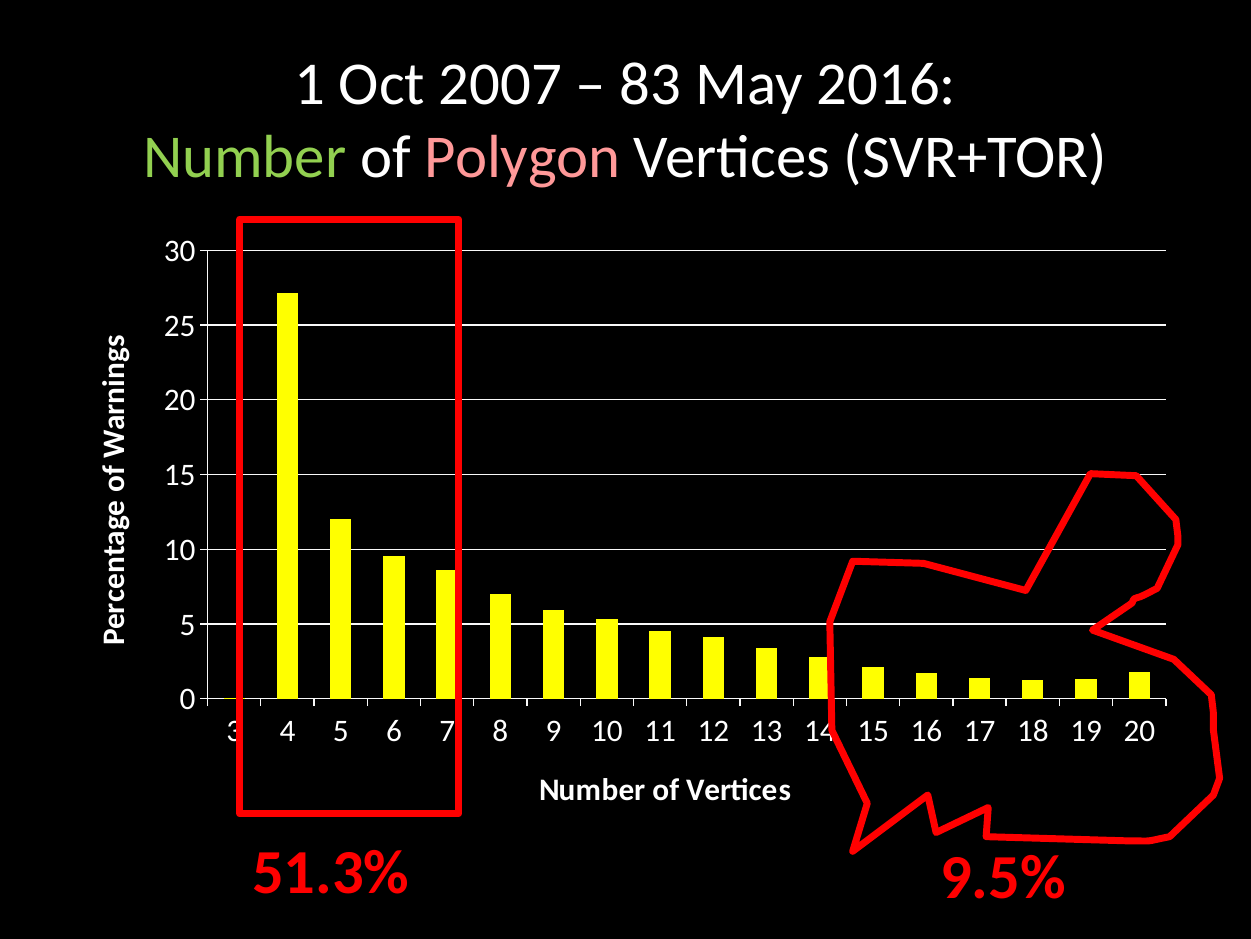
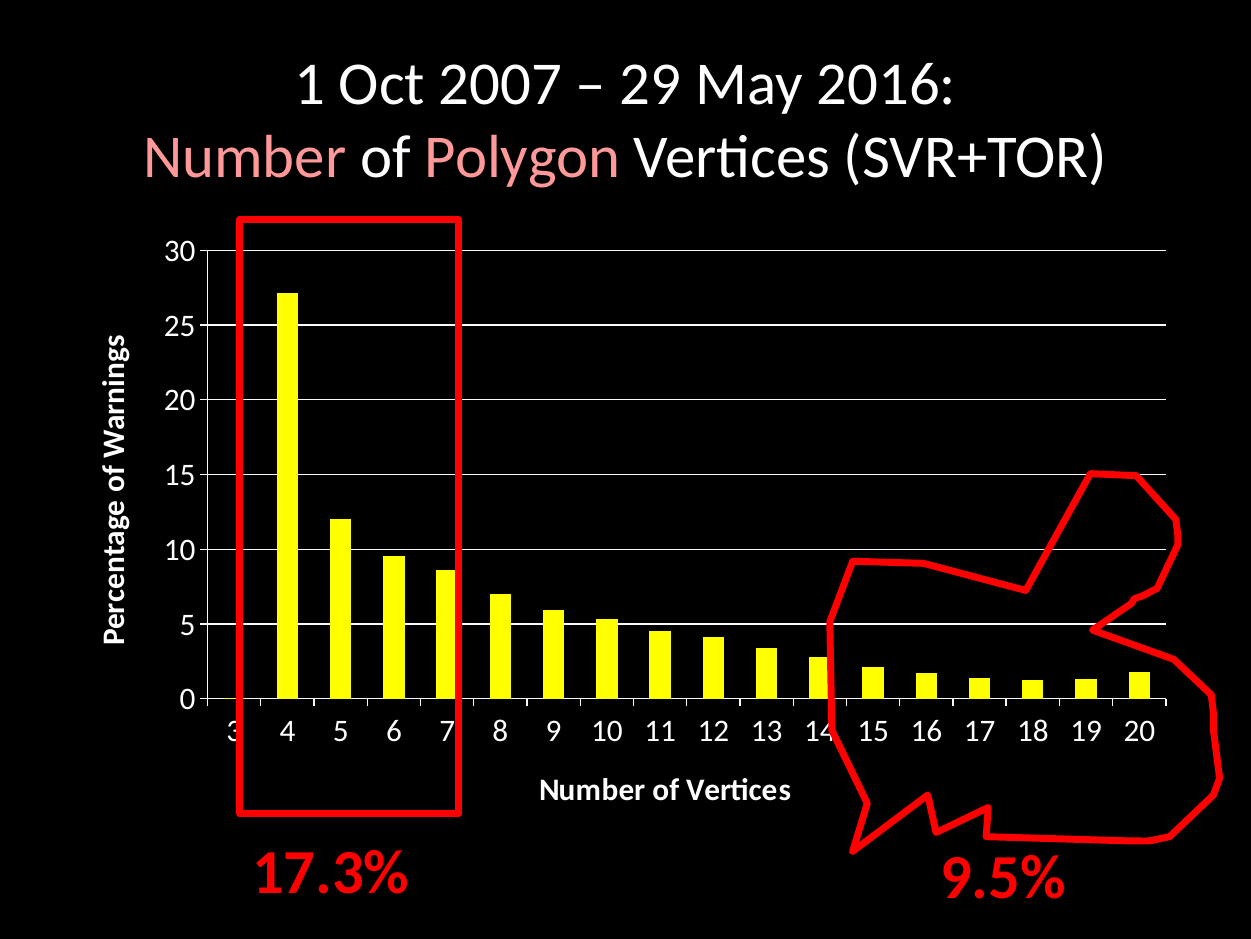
83: 83 -> 29
Number at (245, 158) colour: light green -> pink
51.3%: 51.3% -> 17.3%
